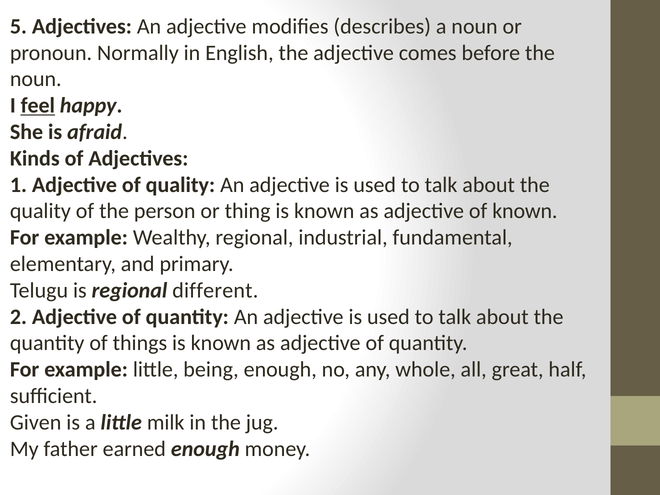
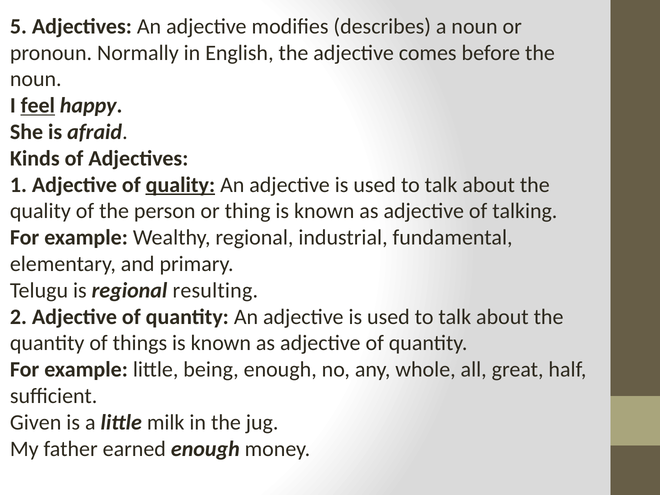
quality at (180, 185) underline: none -> present
of known: known -> talking
different: different -> resulting
